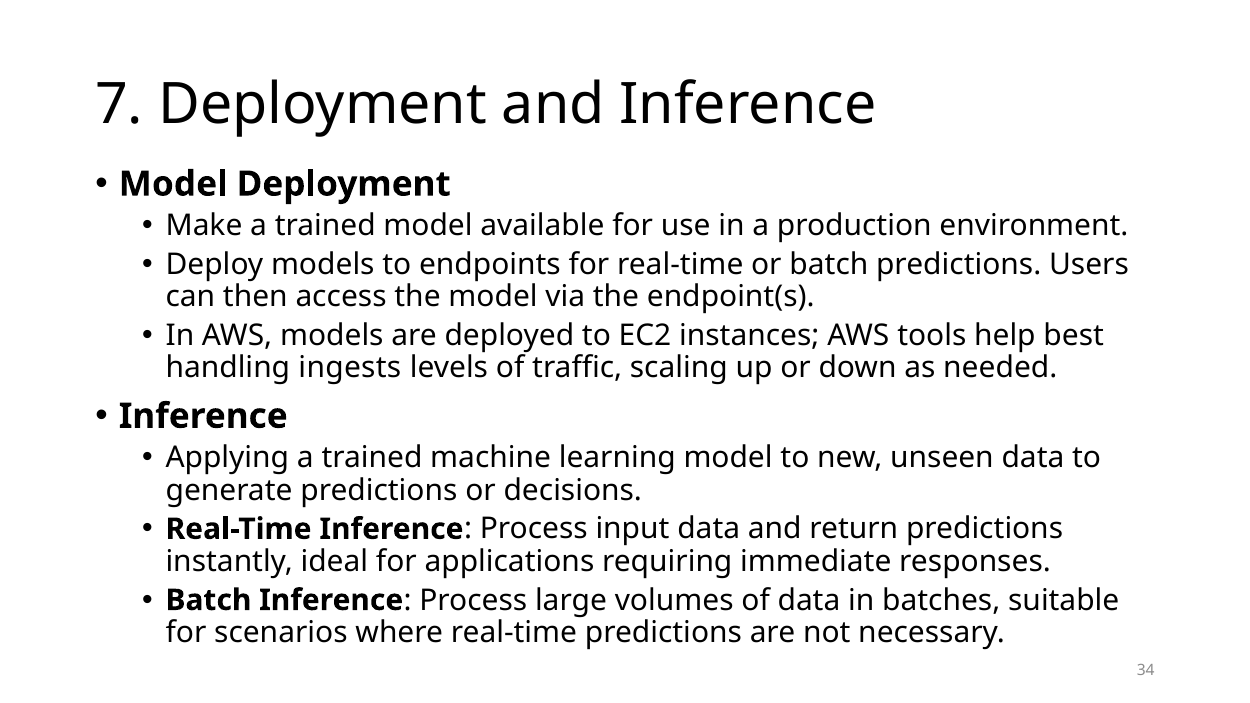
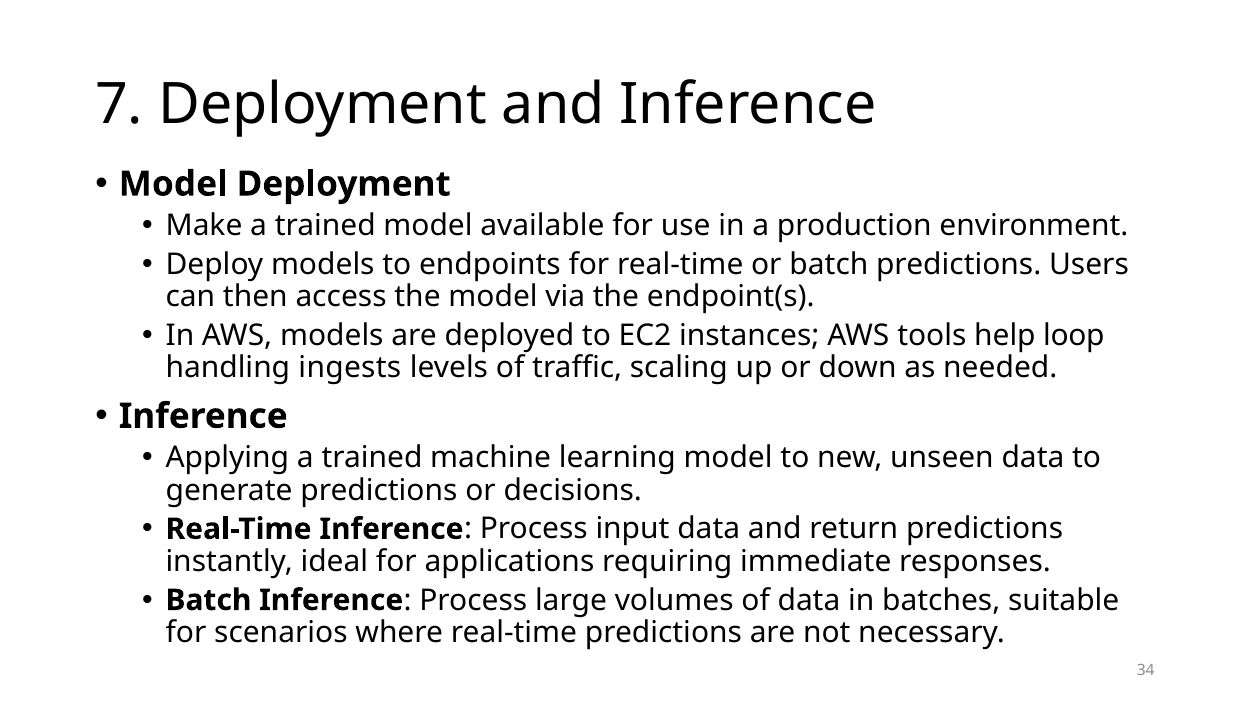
best: best -> loop
